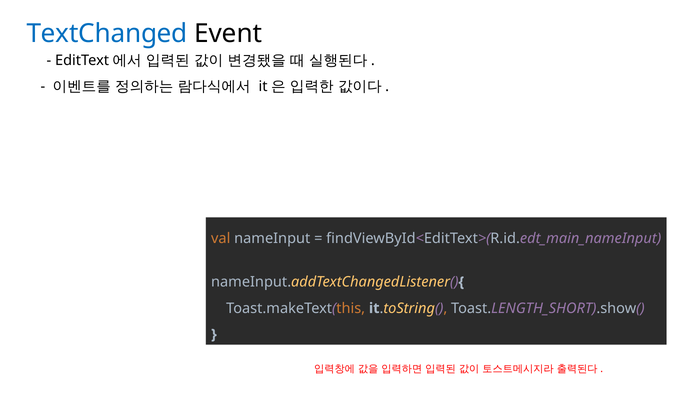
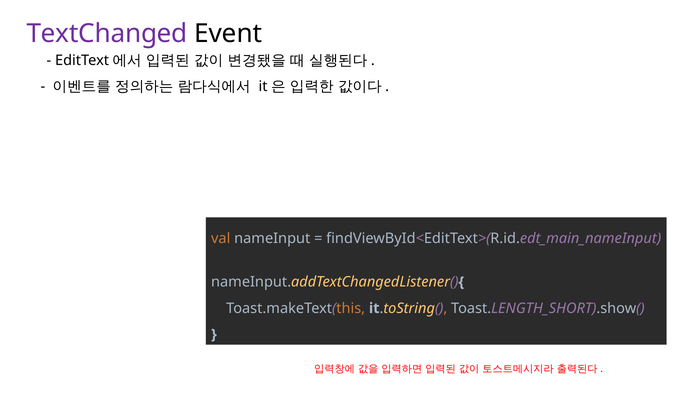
TextChanged colour: blue -> purple
